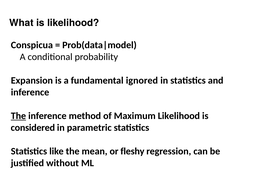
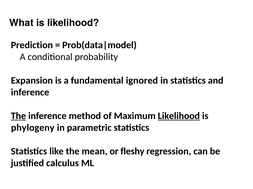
Conspicua: Conspicua -> Prediction
Likelihood at (179, 116) underline: none -> present
considered: considered -> phylogeny
without: without -> calculus
